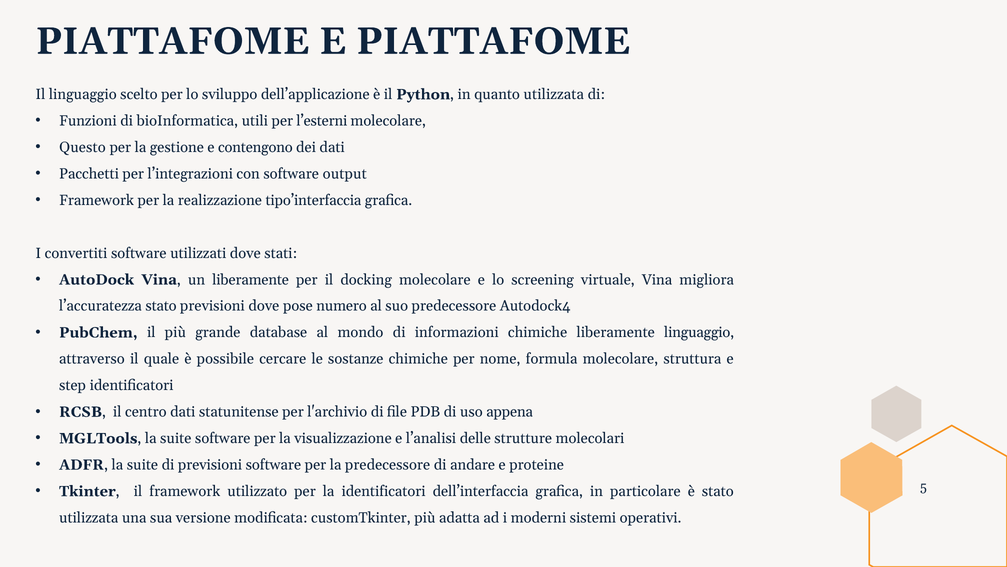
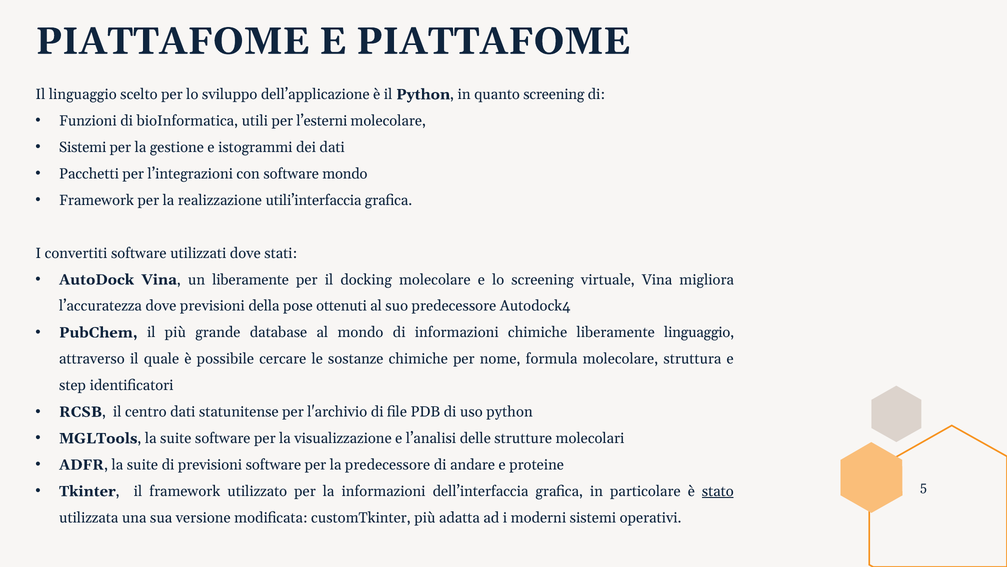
quanto utilizzata: utilizzata -> screening
Questo at (82, 147): Questo -> Sistemi
contengono: contengono -> istogrammi
software output: output -> mondo
tipo’interfaccia: tipo’interfaccia -> utili’interfaccia
l’accuratezza stato: stato -> dove
previsioni dove: dove -> della
numero: numero -> ottenuti
uso appena: appena -> python
la identificatori: identificatori -> informazioni
stato at (718, 491) underline: none -> present
